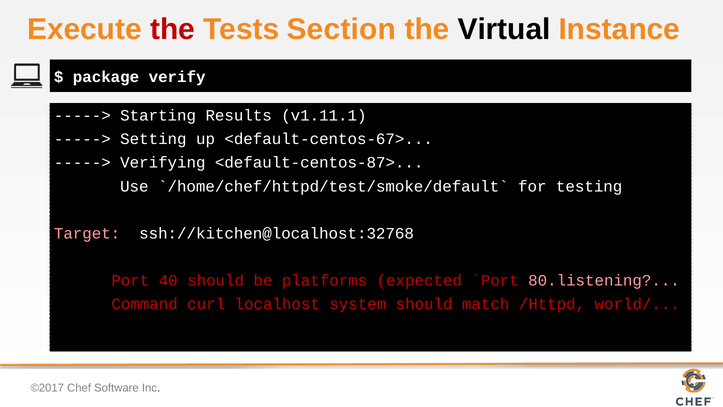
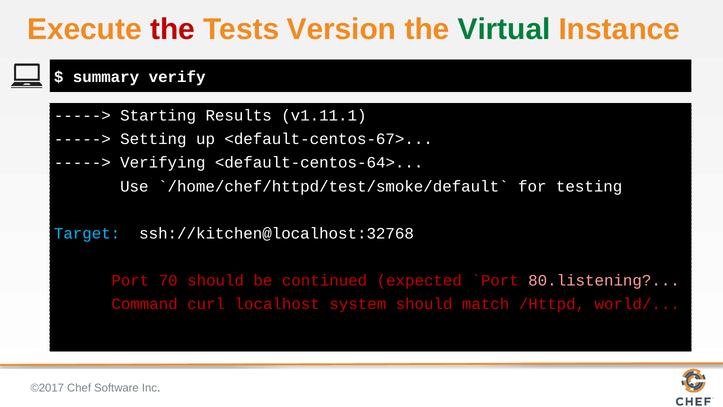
Section: Section -> Version
Virtual colour: black -> green
package: package -> summary
<default-centos-87>: <default-centos-87> -> <default-centos-64>
Target colour: pink -> light blue
40: 40 -> 70
platforms: platforms -> continued
